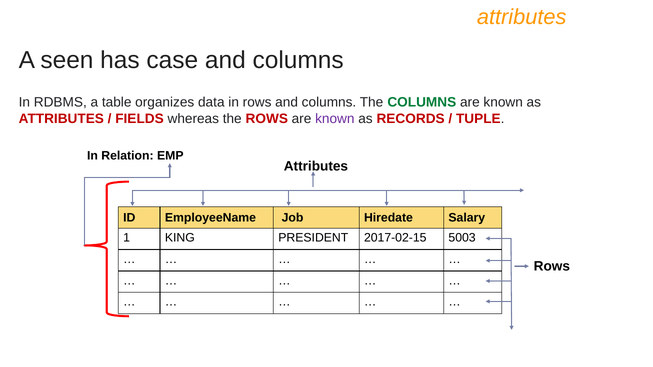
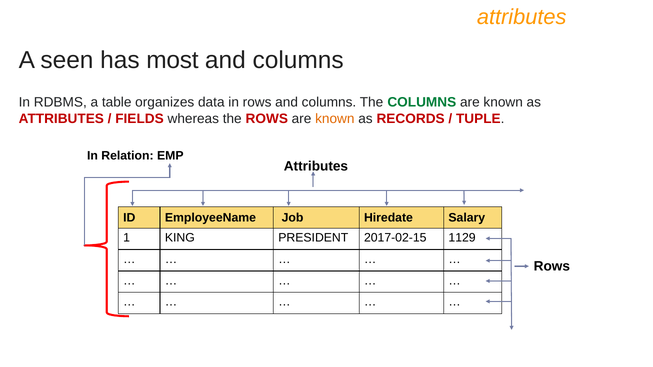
case: case -> most
known at (335, 119) colour: purple -> orange
5003: 5003 -> 1129
